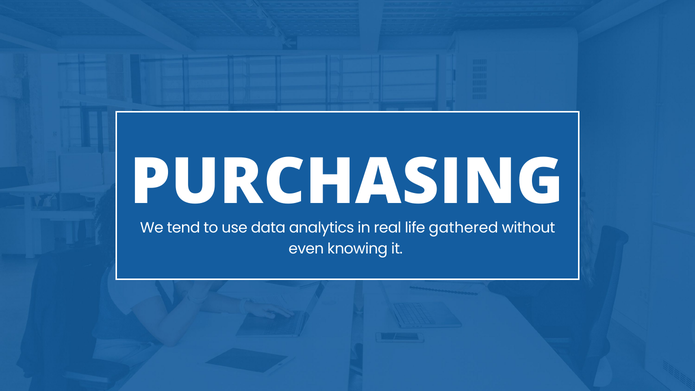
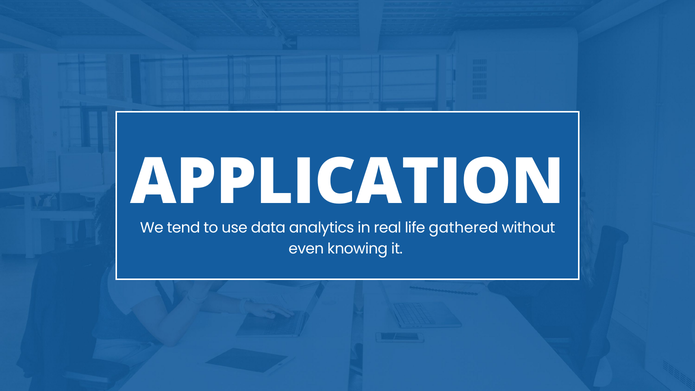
PURCHASING: PURCHASING -> APPLICATION
